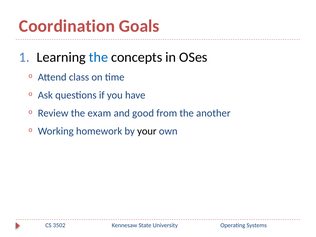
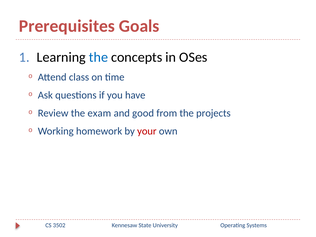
Coordination: Coordination -> Prerequisites
another: another -> projects
your colour: black -> red
